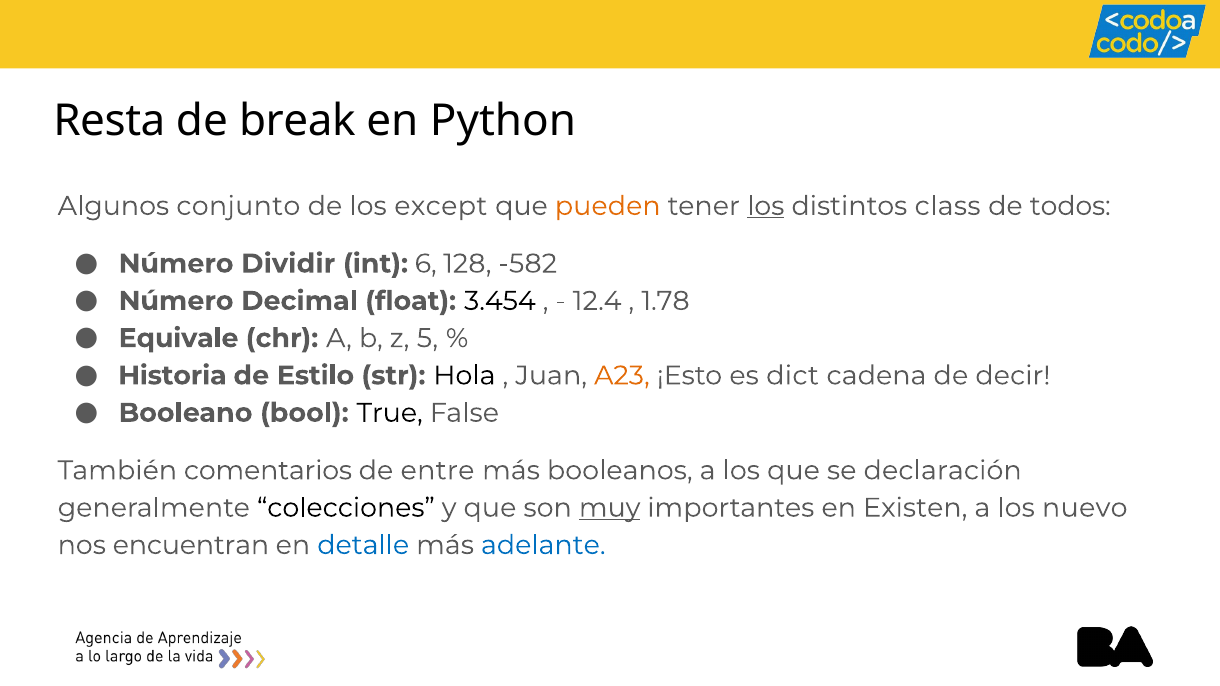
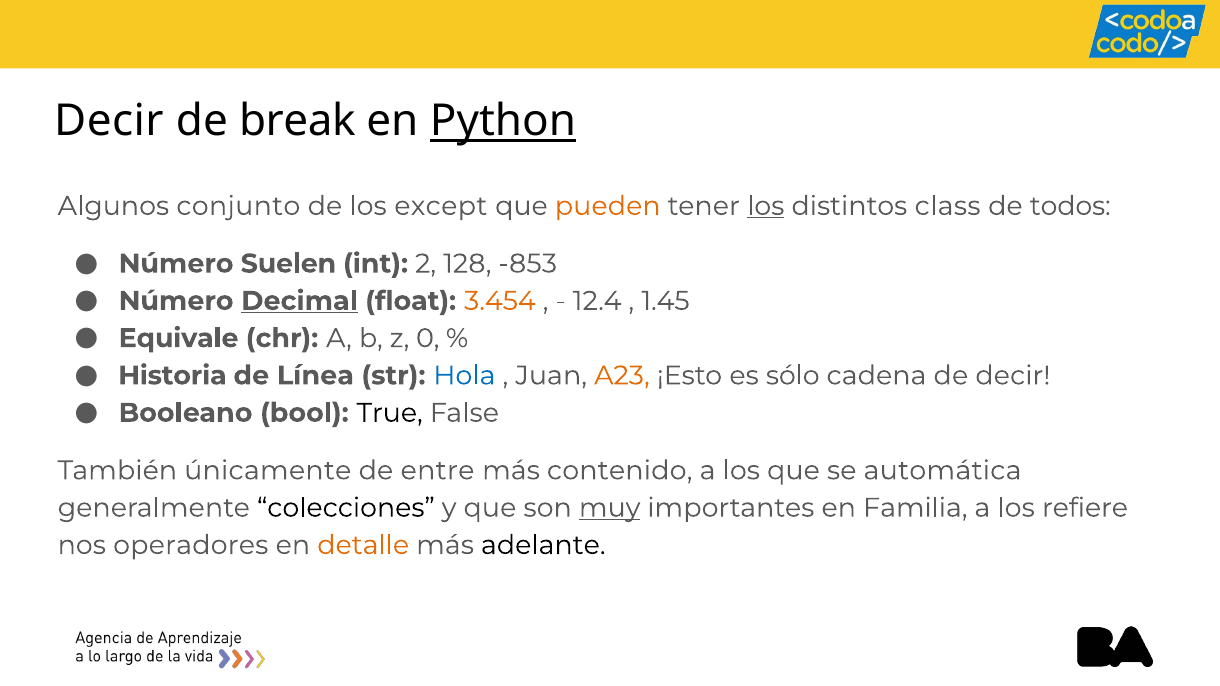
Resta at (109, 121): Resta -> Decir
Python underline: none -> present
Dividir: Dividir -> Suelen
6: 6 -> 2
-582: -582 -> -853
Decimal underline: none -> present
3.454 colour: black -> orange
1.78: 1.78 -> 1.45
5: 5 -> 0
Estilo: Estilo -> Línea
Hola colour: black -> blue
dict: dict -> sólo
comentarios: comentarios -> únicamente
booleanos: booleanos -> contenido
declaración: declaración -> automática
Existen: Existen -> Familia
nuevo: nuevo -> refiere
encuentran: encuentran -> operadores
detalle colour: blue -> orange
adelante colour: blue -> black
